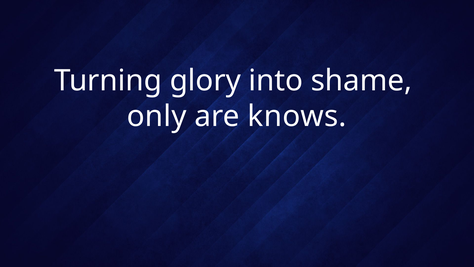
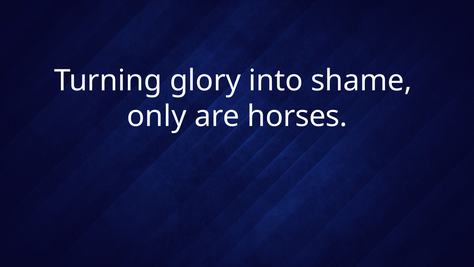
knows: knows -> horses
